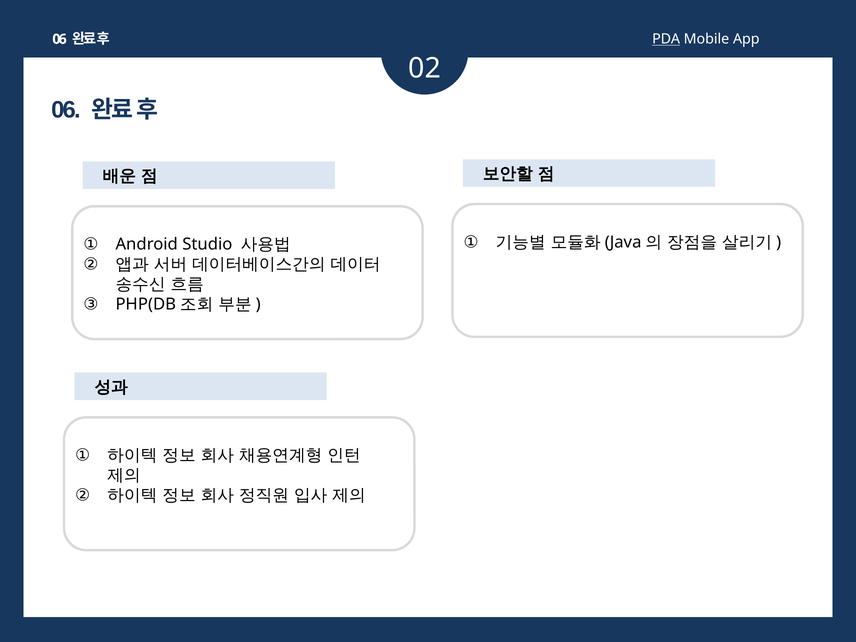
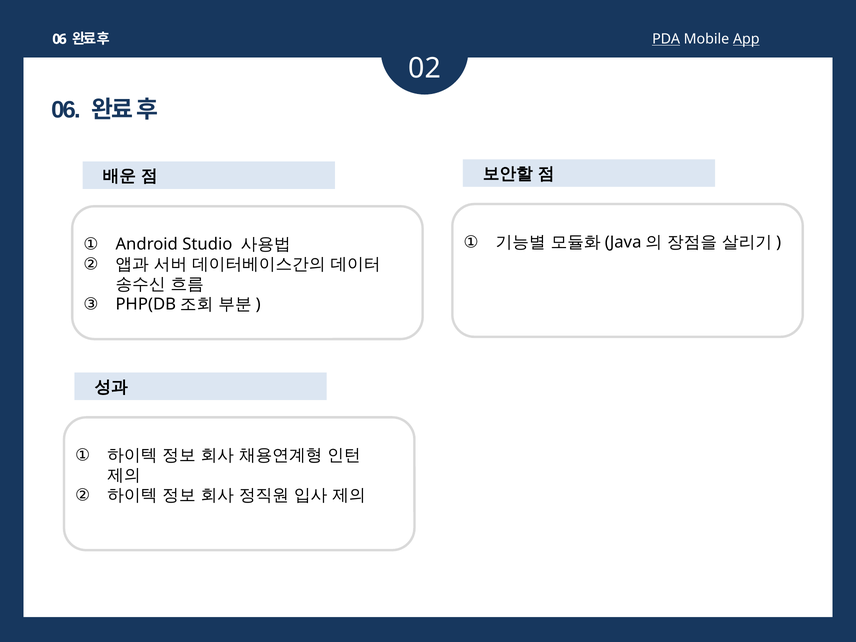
App underline: none -> present
